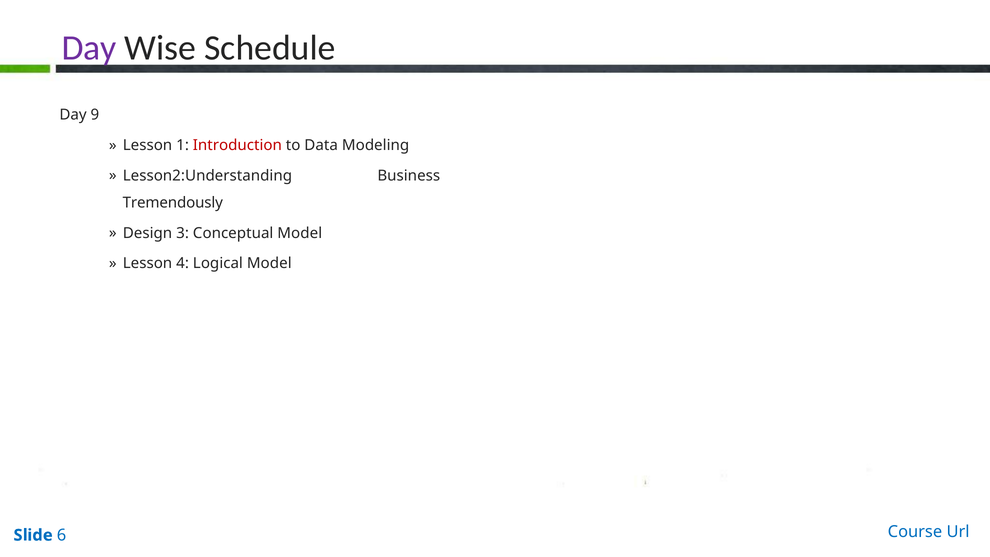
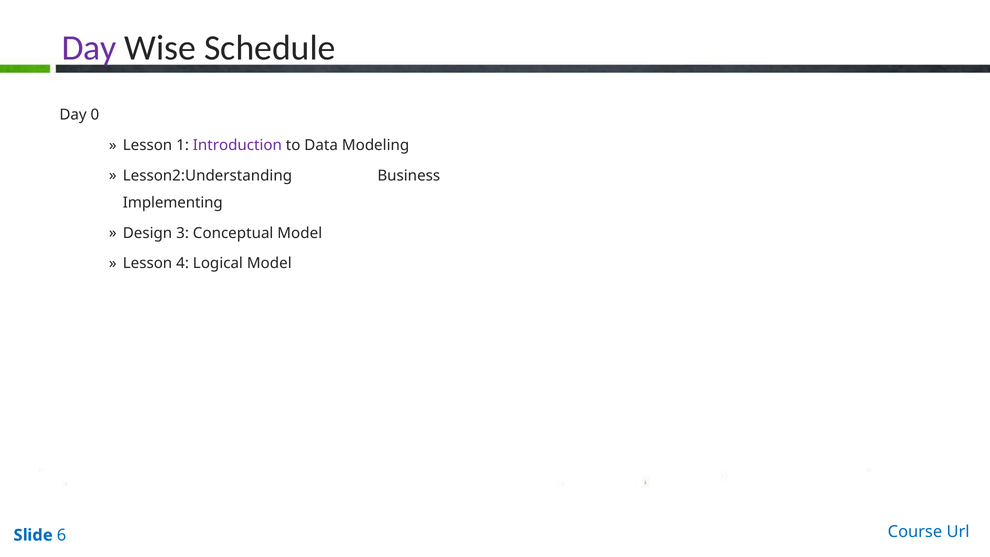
9: 9 -> 0
Introduction colour: red -> purple
Tremendously: Tremendously -> Implementing
